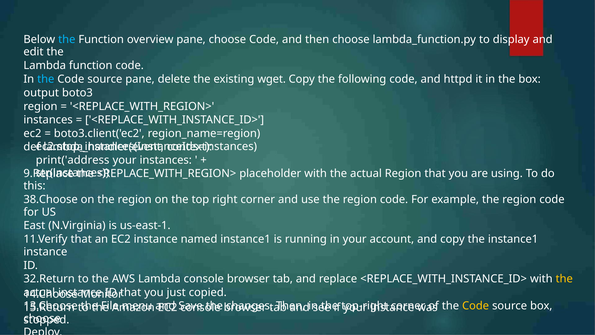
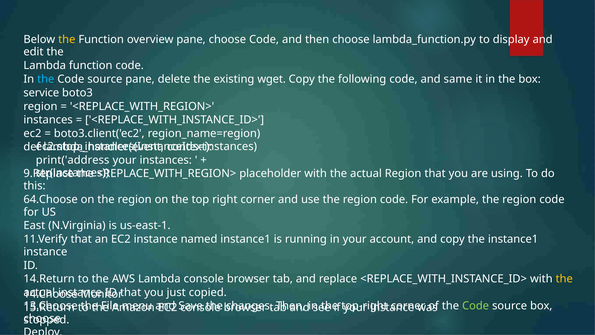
the at (67, 39) colour: light blue -> yellow
httpd: httpd -> same
output: output -> service
38.Choose: 38.Choose -> 64.Choose
32.Return: 32.Return -> 14.Return
Code at (476, 306) colour: yellow -> light green
